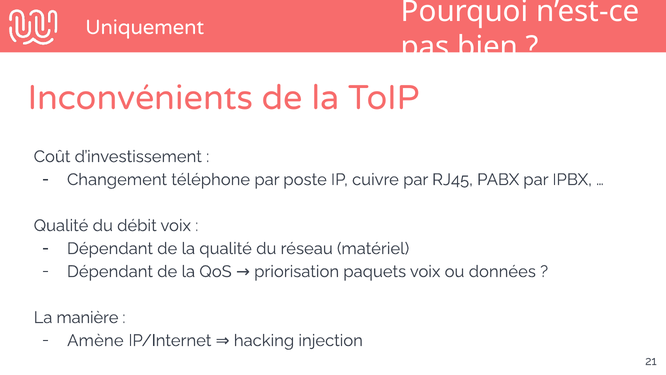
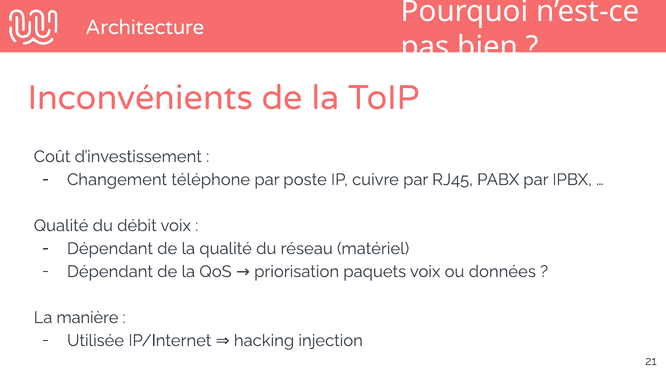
Uniquement: Uniquement -> Architecture
Amène: Amène -> Utilisée
